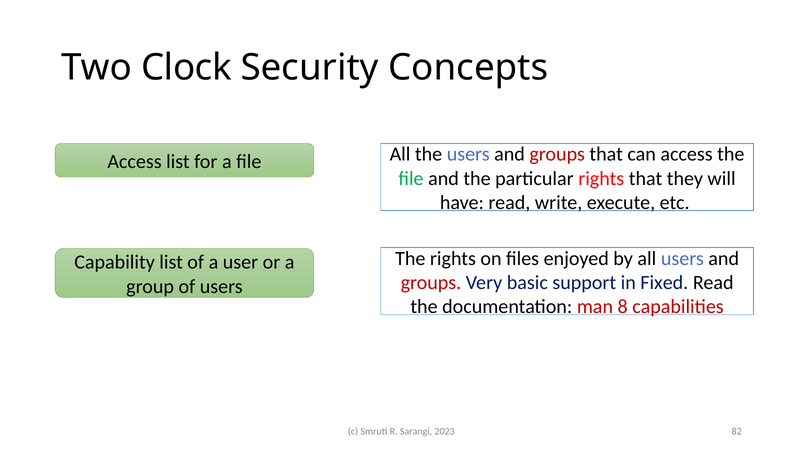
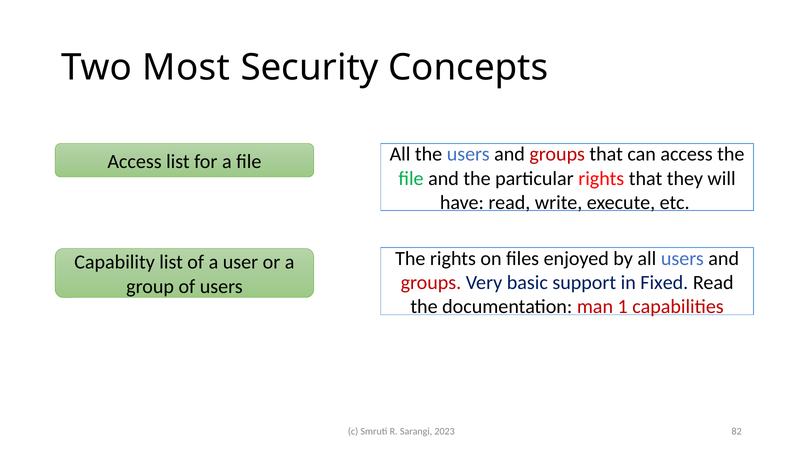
Clock: Clock -> Most
8: 8 -> 1
